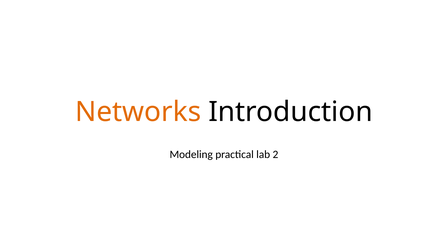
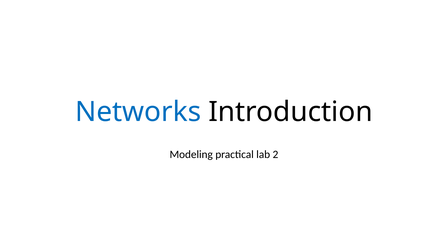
Networks colour: orange -> blue
